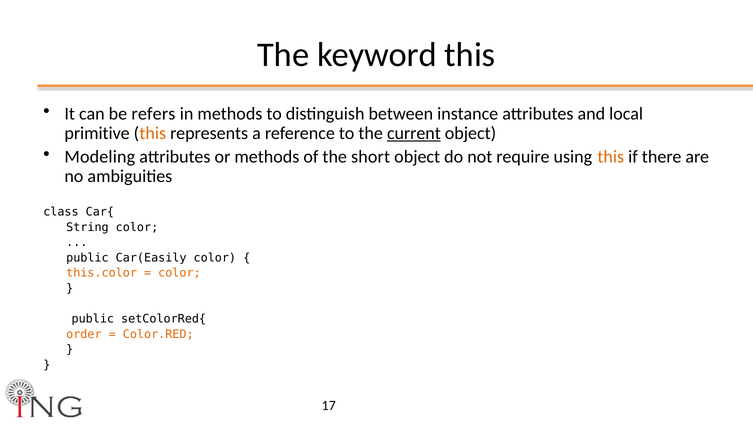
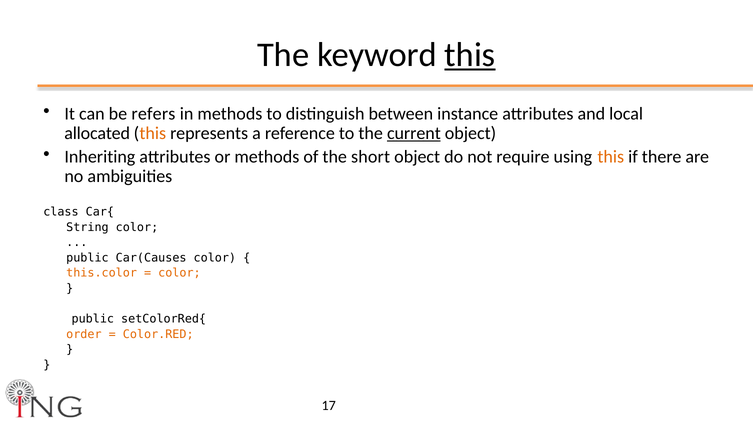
this at (470, 55) underline: none -> present
primitive: primitive -> allocated
Modeling: Modeling -> Inheriting
Car(Easily: Car(Easily -> Car(Causes
